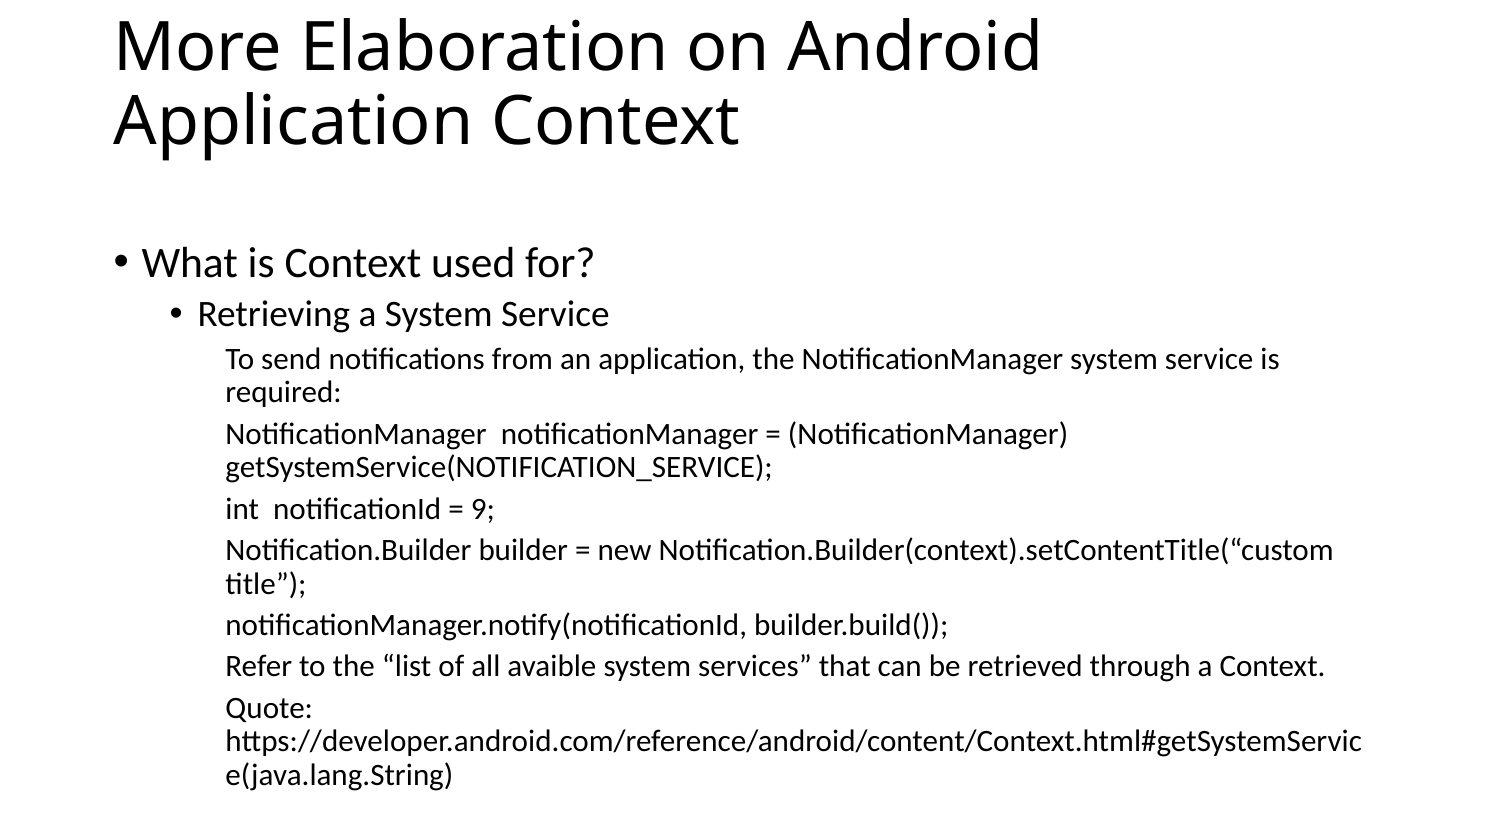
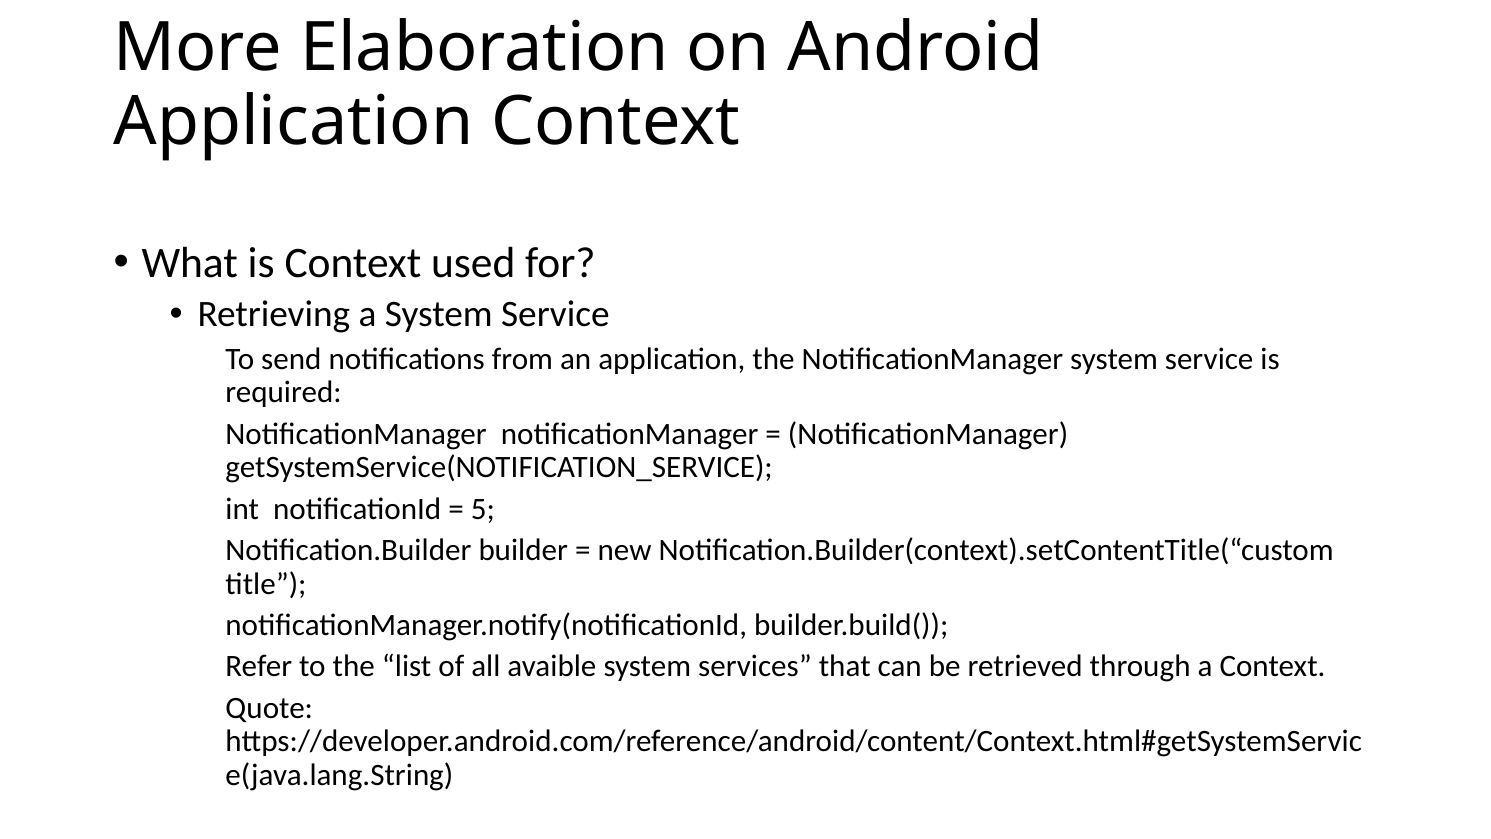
9: 9 -> 5
